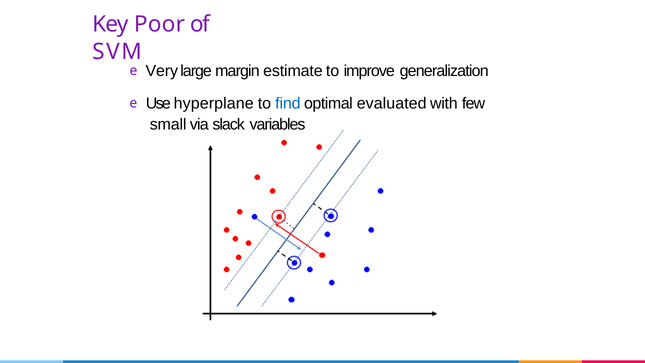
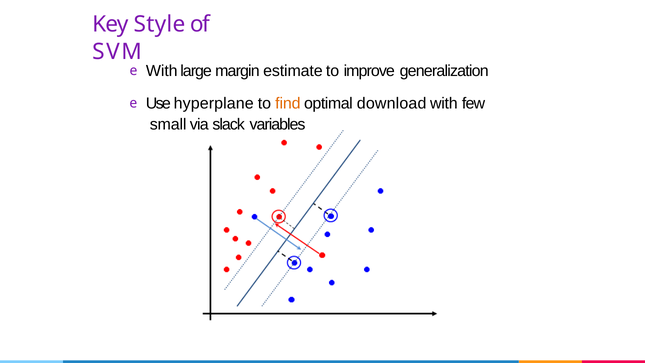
Poor: Poor -> Style
e Very: Very -> With
find colour: blue -> orange
evaluated: evaluated -> download
